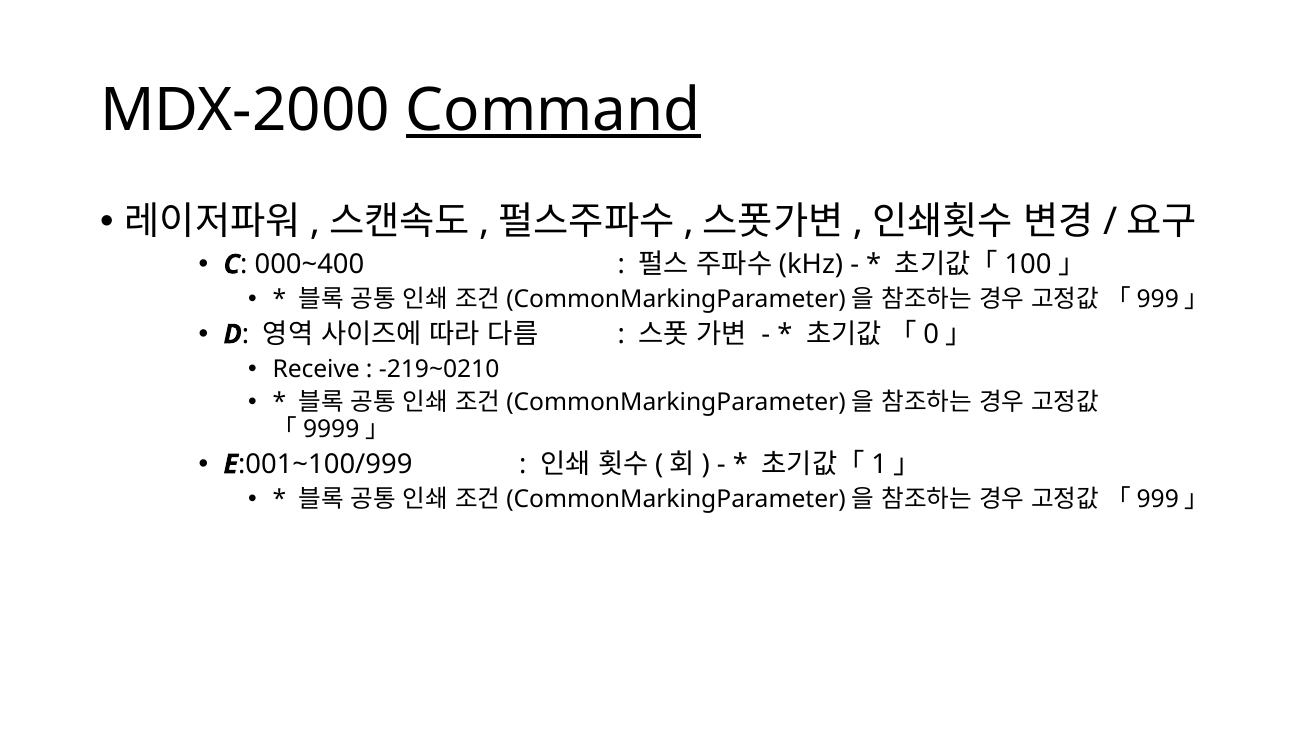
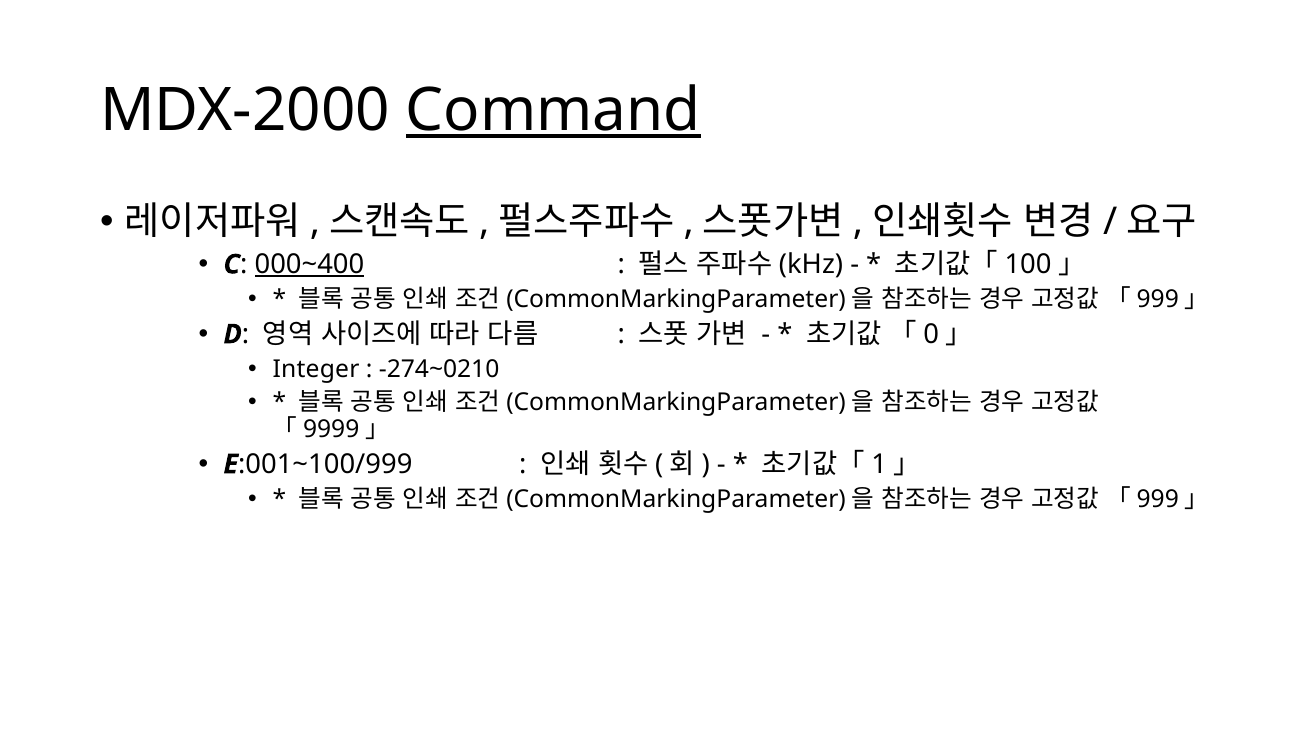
000~400 underline: none -> present
Receive: Receive -> Integer
-219~0210: -219~0210 -> -274~0210
